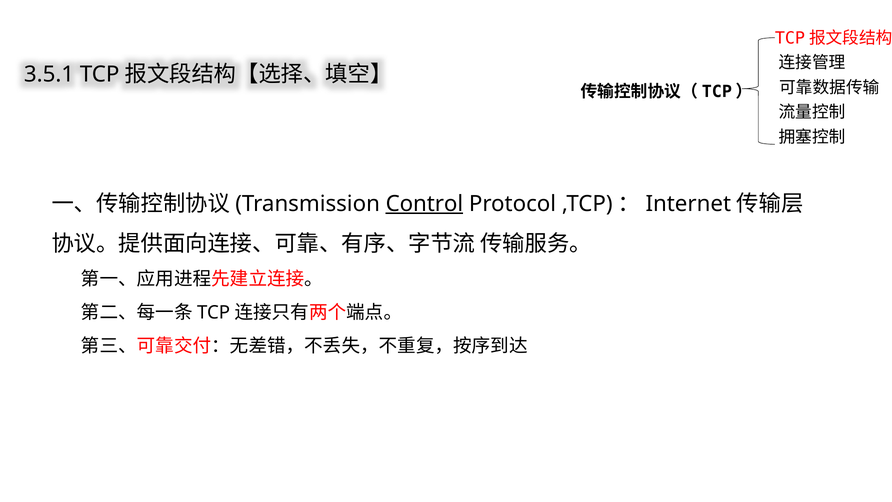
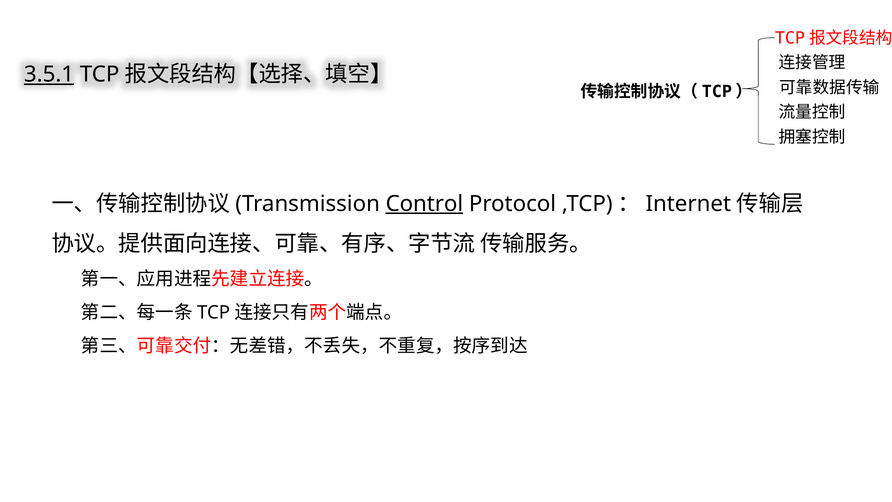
3.5.1 underline: none -> present
